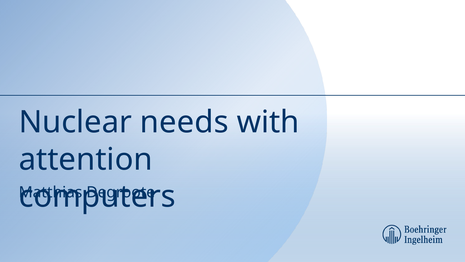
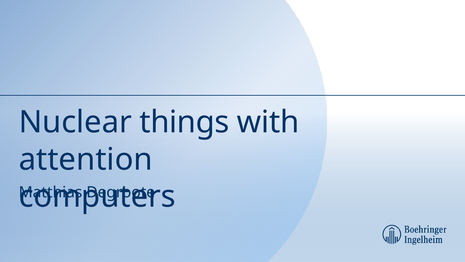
needs: needs -> things
